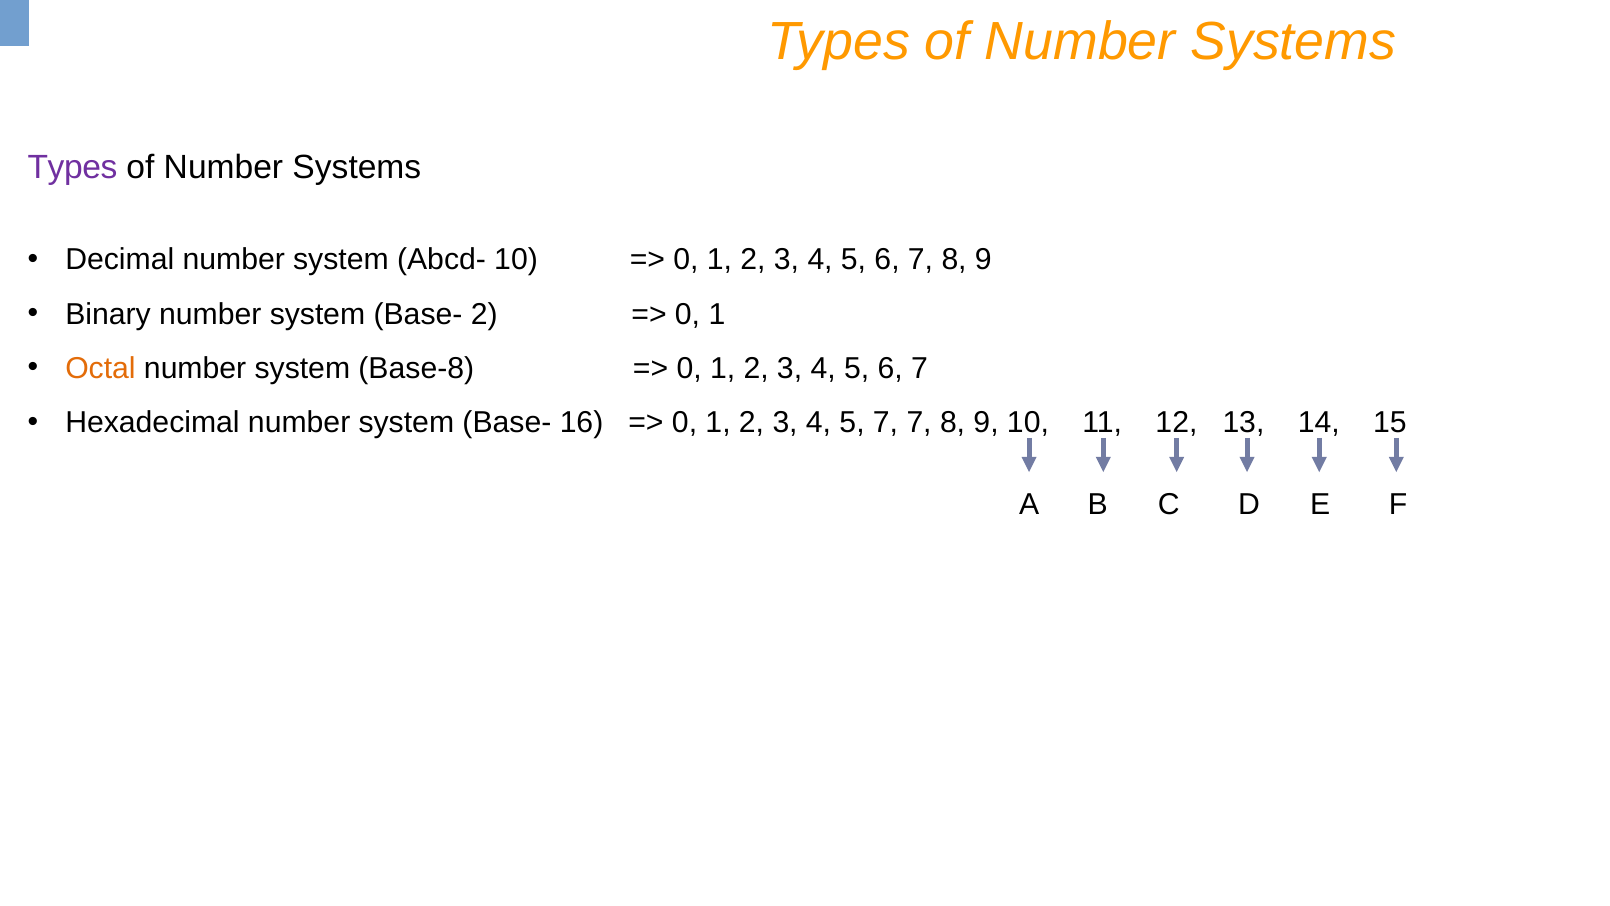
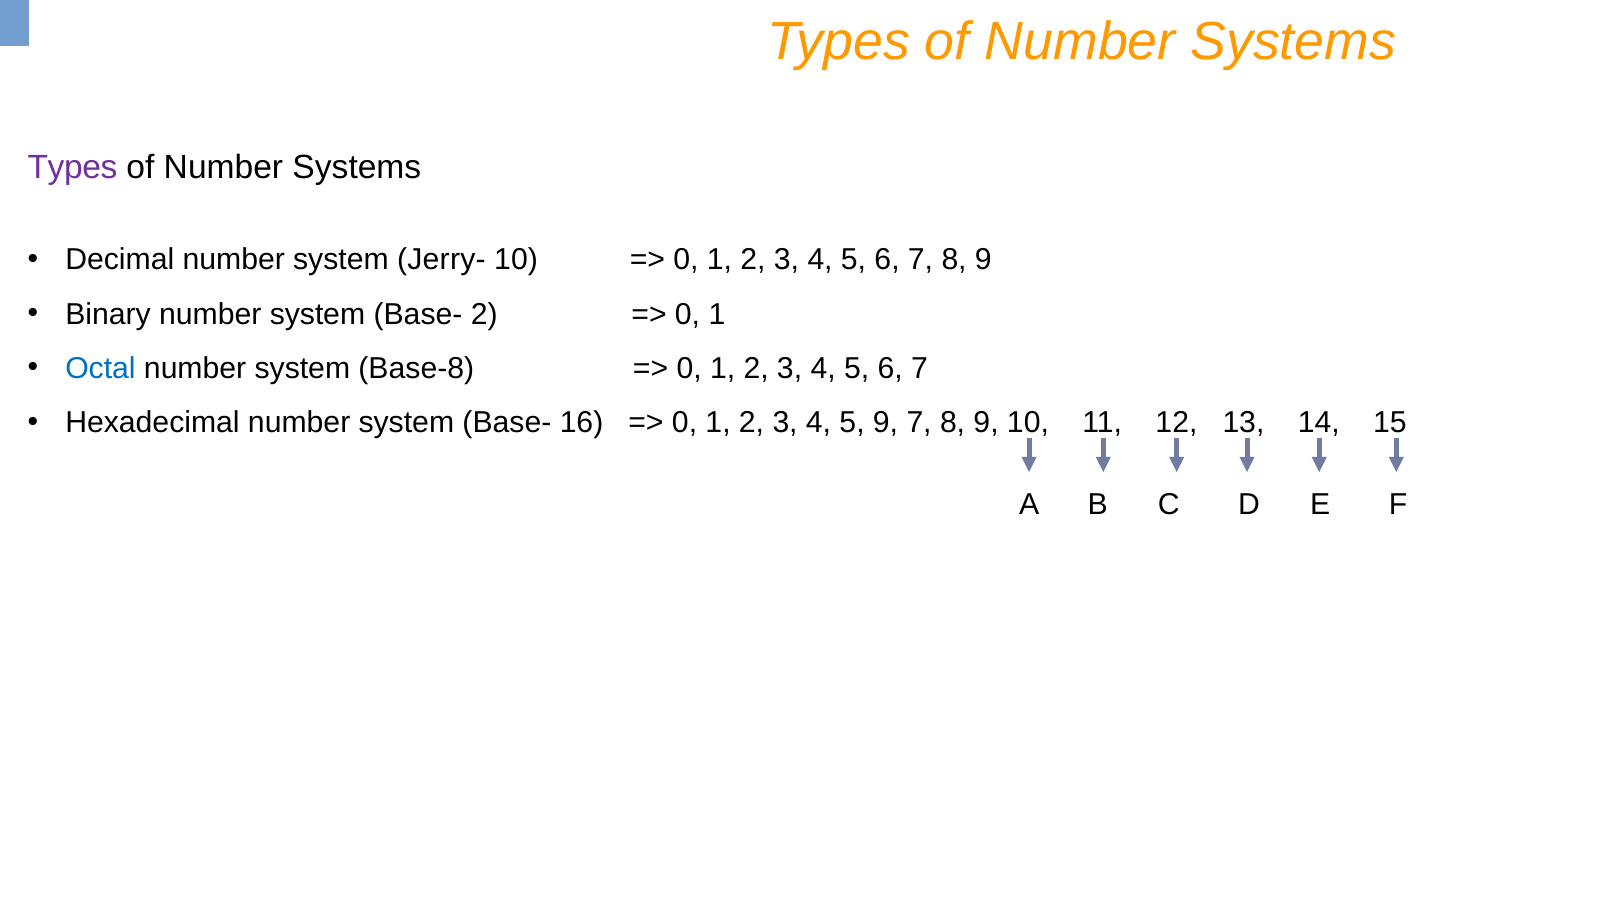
Abcd-: Abcd- -> Jerry-
Octal colour: orange -> blue
5 7: 7 -> 9
